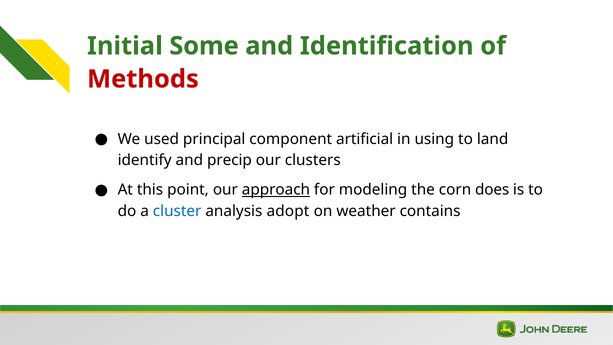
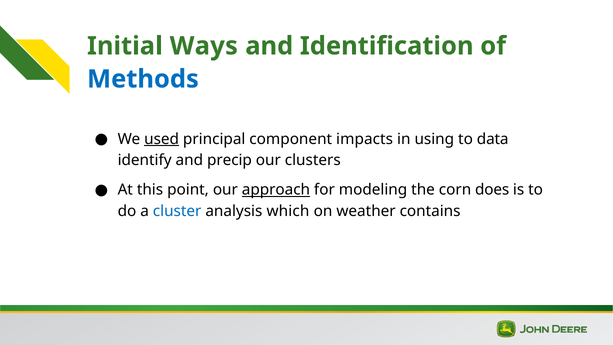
Some: Some -> Ways
Methods colour: red -> blue
used underline: none -> present
artificial: artificial -> impacts
land: land -> data
adopt: adopt -> which
